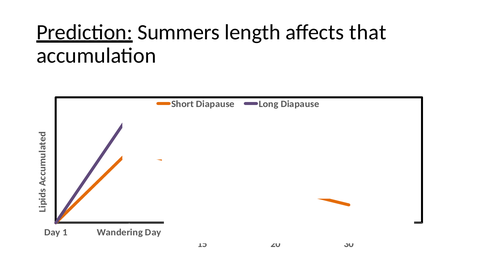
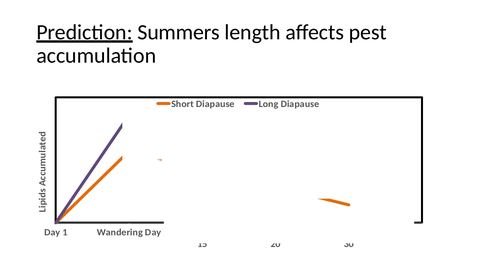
that: that -> pest
